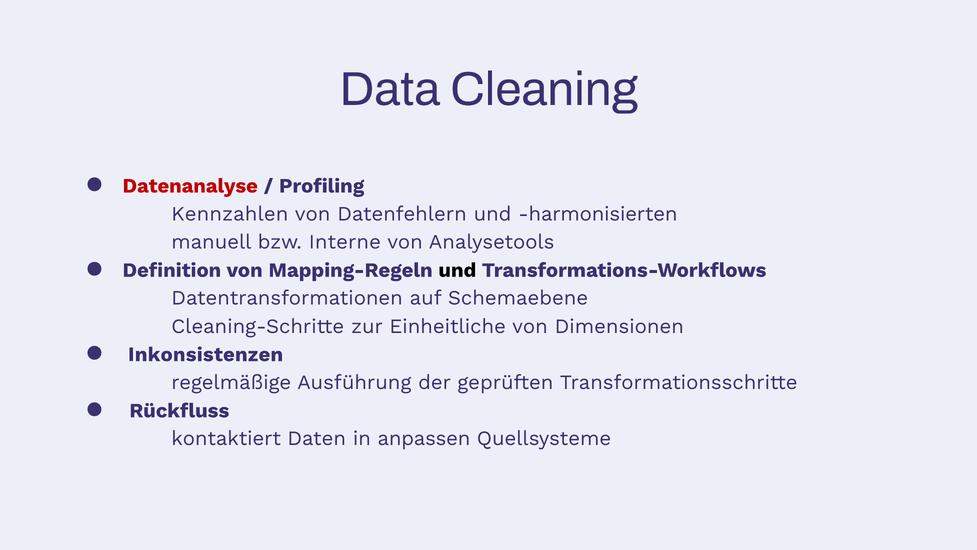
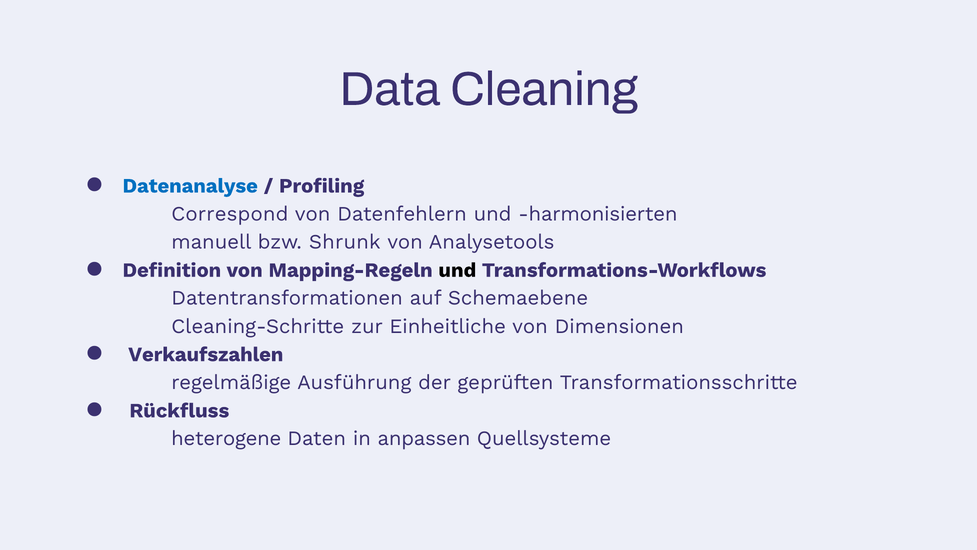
Datenanalyse colour: red -> blue
Kennzahlen: Kennzahlen -> Correspond
Interne: Interne -> Shrunk
Inkonsistenzen: Inkonsistenzen -> Verkaufszahlen
kontaktiert: kontaktiert -> heterogene
